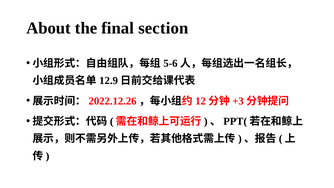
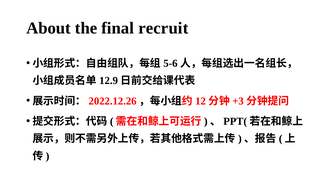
section: section -> recruit
